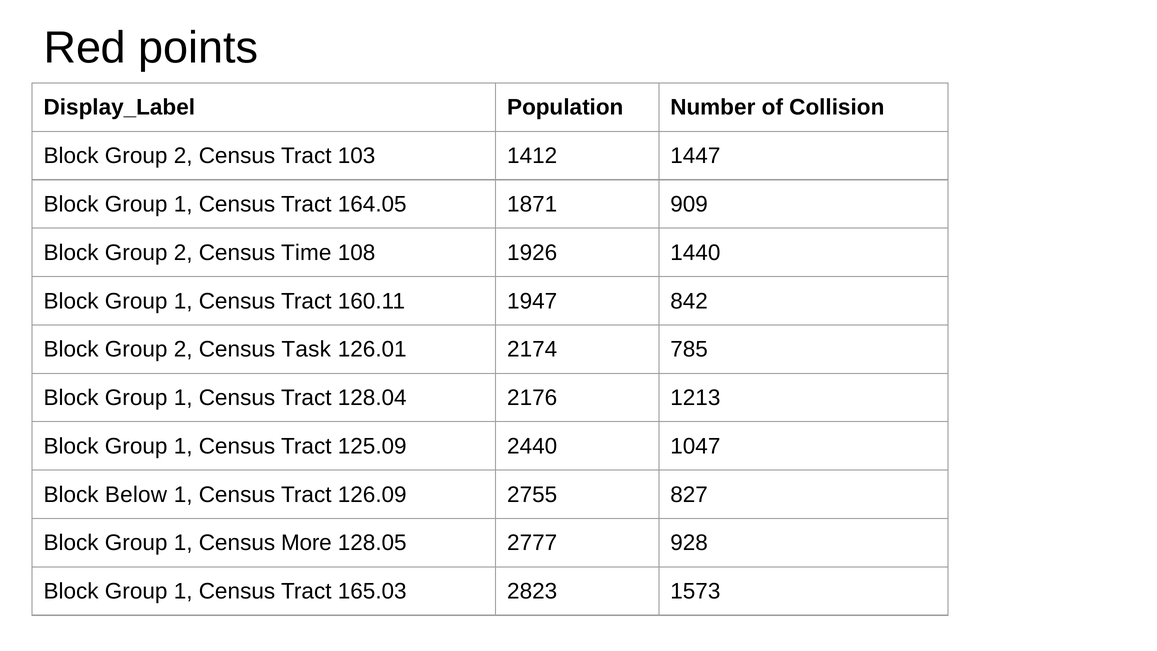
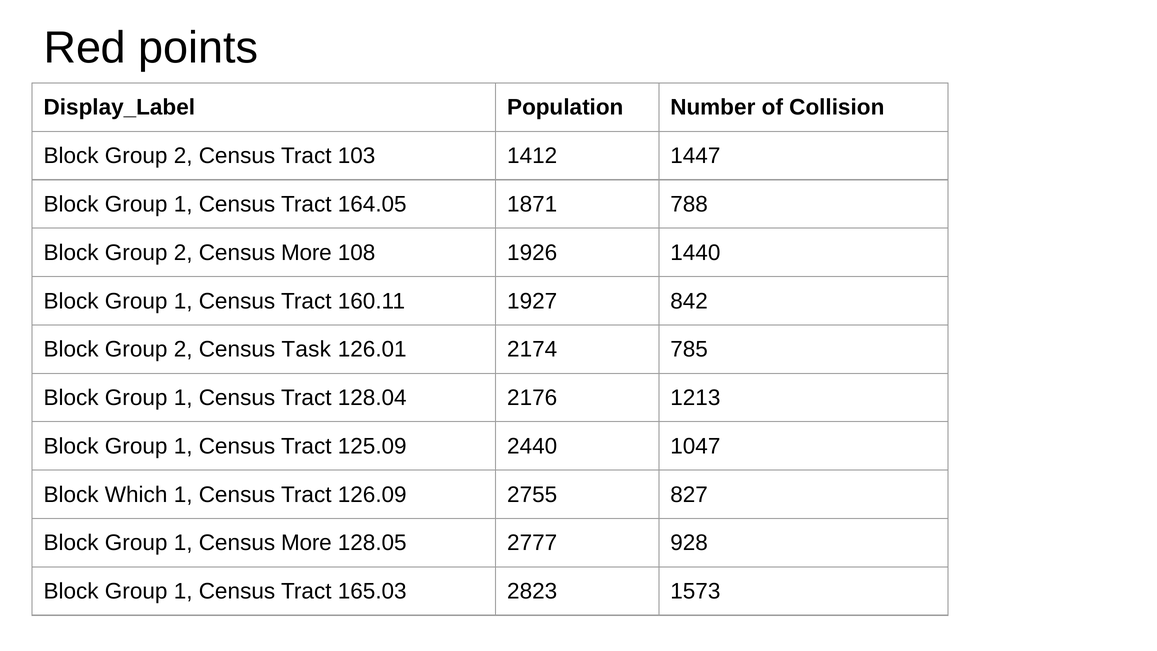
909: 909 -> 788
2 Census Time: Time -> More
1947: 1947 -> 1927
Below: Below -> Which
